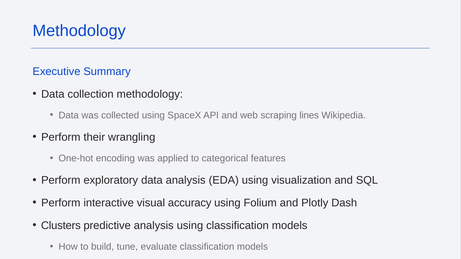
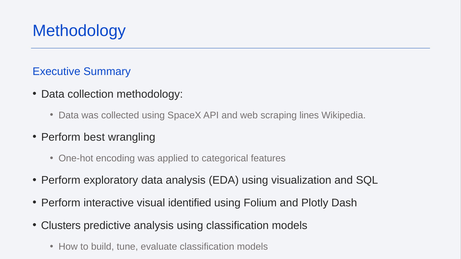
their: their -> best
accuracy: accuracy -> identified
